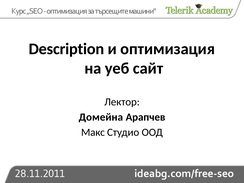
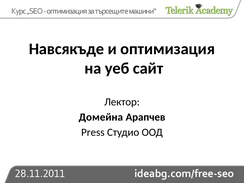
Description: Description -> Навсякъде
Макс: Макс -> Press
